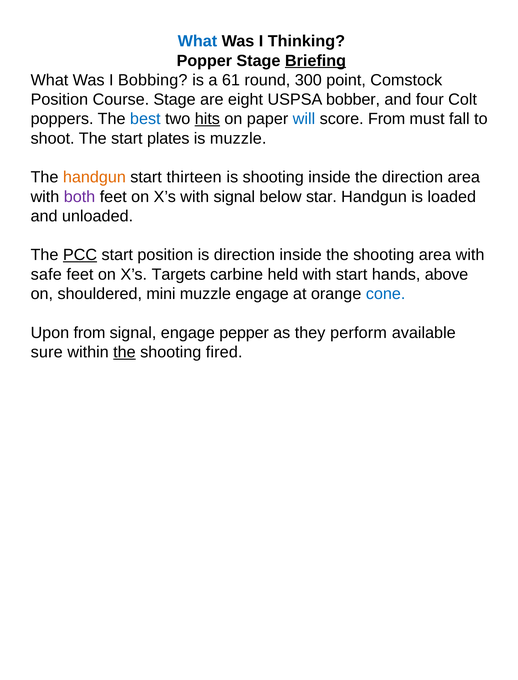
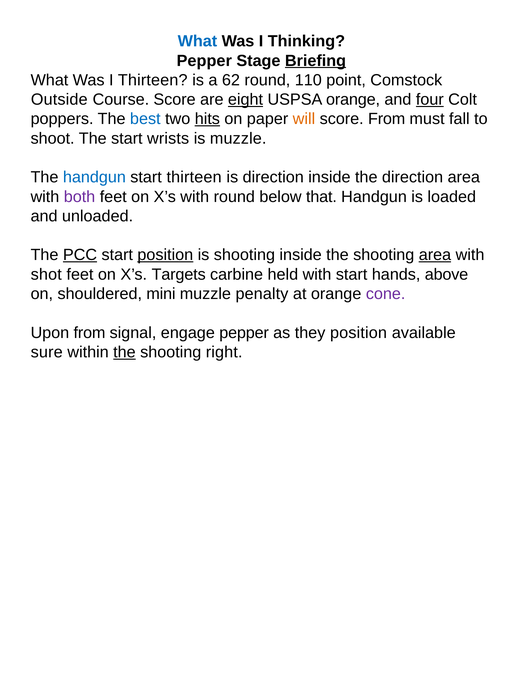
Popper at (204, 61): Popper -> Pepper
I Bobbing: Bobbing -> Thirteen
61: 61 -> 62
300: 300 -> 110
Position at (59, 100): Position -> Outside
Course Stage: Stage -> Score
eight underline: none -> present
USPSA bobber: bobber -> orange
four underline: none -> present
will colour: blue -> orange
plates: plates -> wrists
handgun at (94, 177) colour: orange -> blue
is shooting: shooting -> direction
with signal: signal -> round
star: star -> that
position at (165, 255) underline: none -> present
is direction: direction -> shooting
area at (435, 255) underline: none -> present
safe: safe -> shot
muzzle engage: engage -> penalty
cone colour: blue -> purple
they perform: perform -> position
fired: fired -> right
